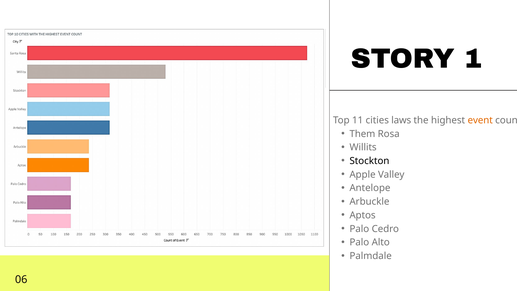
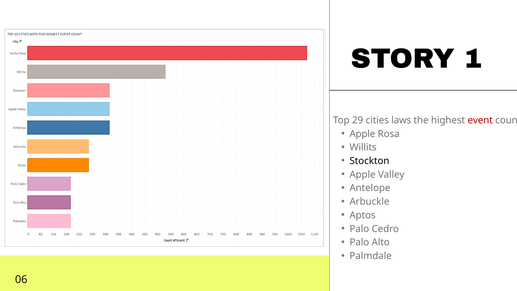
11: 11 -> 29
event colour: orange -> red
Them at (362, 134): Them -> Apple
